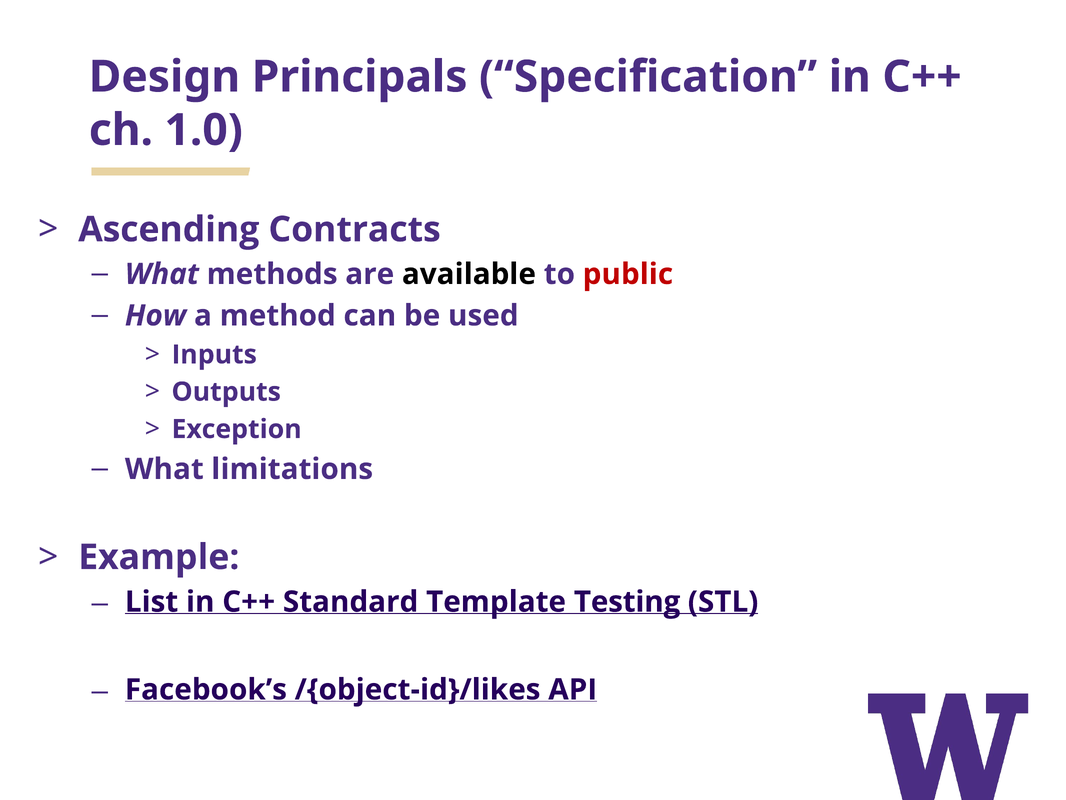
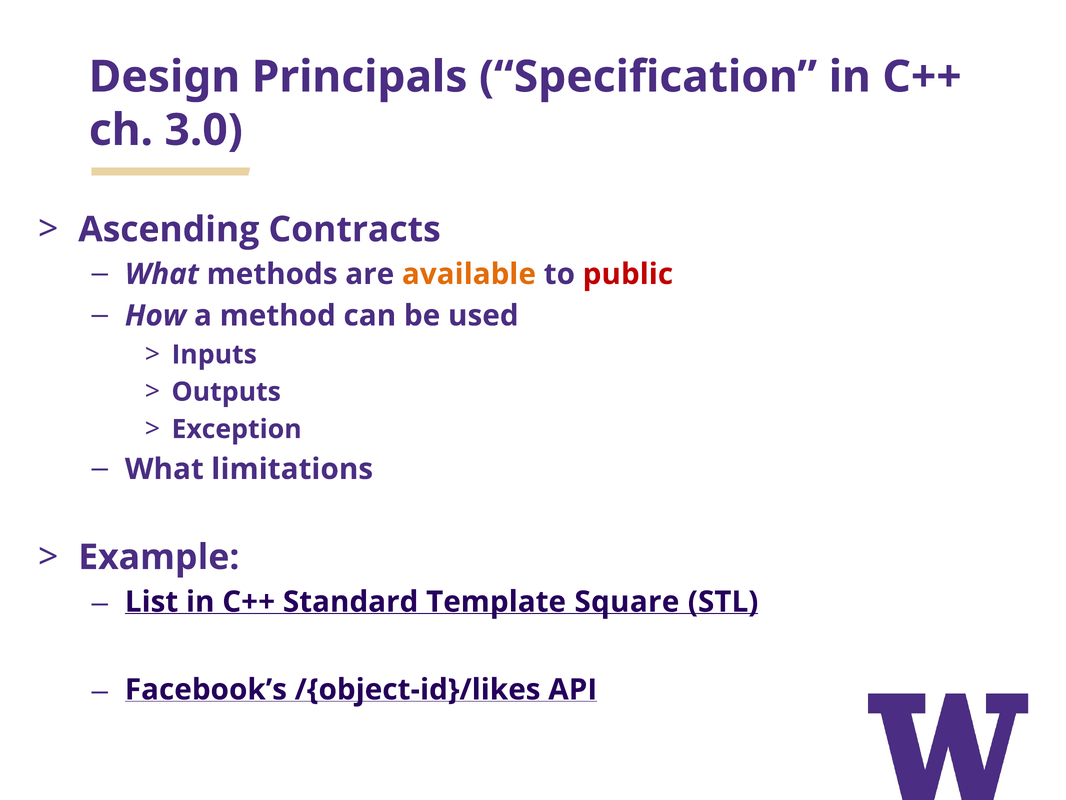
1.0: 1.0 -> 3.0
available colour: black -> orange
Testing: Testing -> Square
